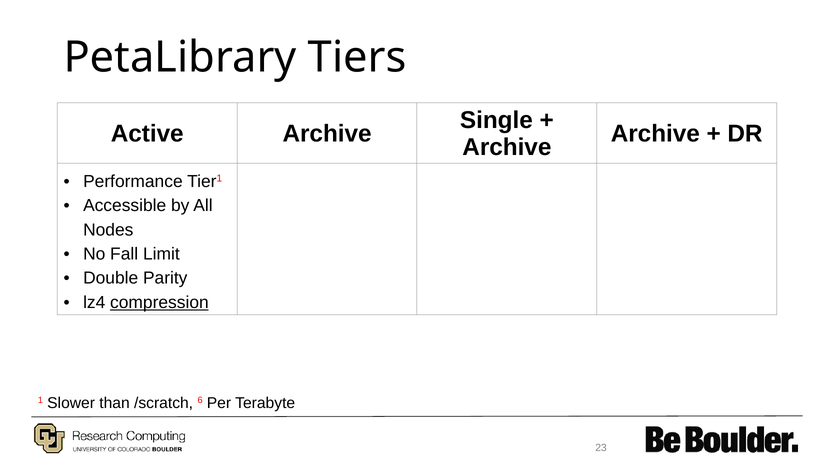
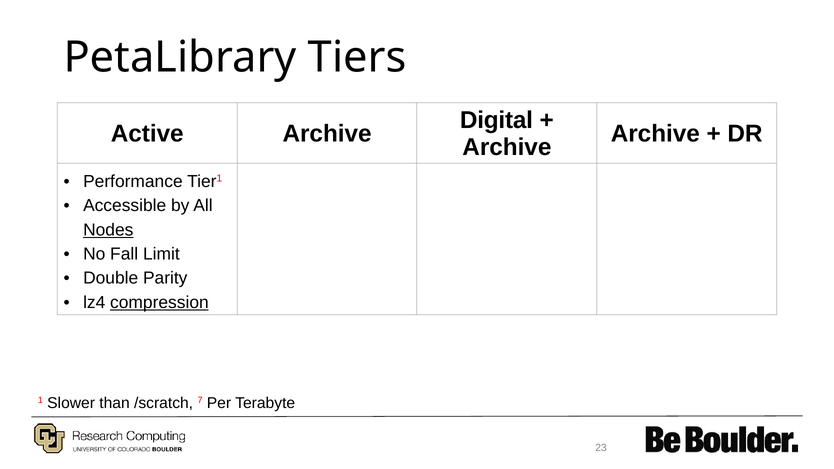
Single: Single -> Digital
Nodes underline: none -> present
6: 6 -> 7
